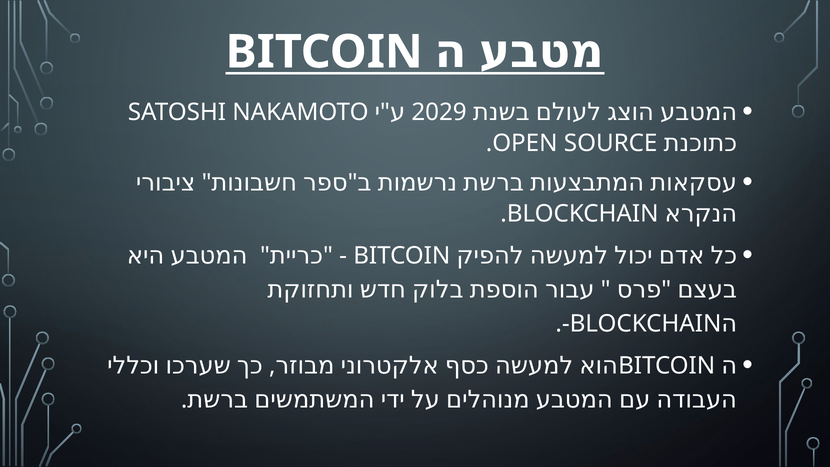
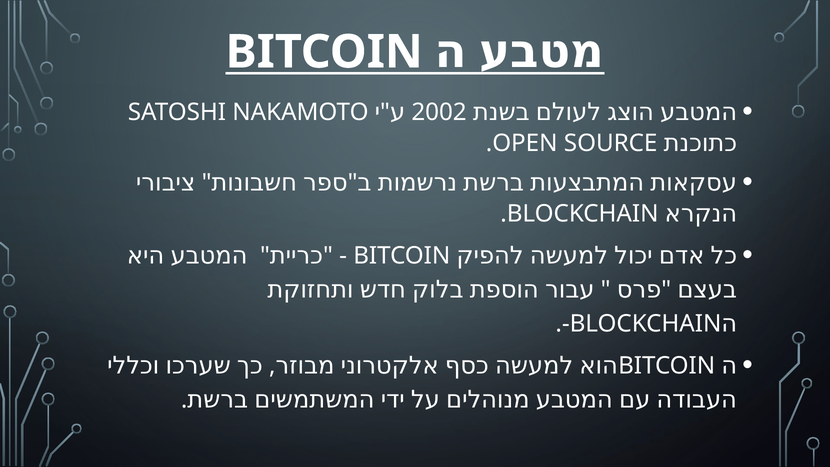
2029: 2029 -> 2002
